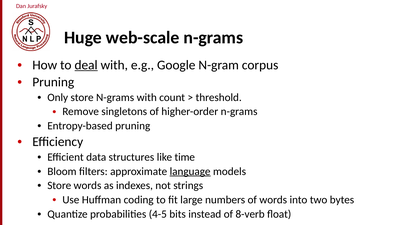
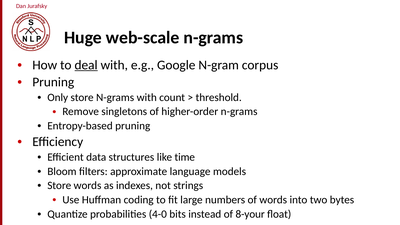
language underline: present -> none
4-5: 4-5 -> 4-0
8-verb: 8-verb -> 8-your
